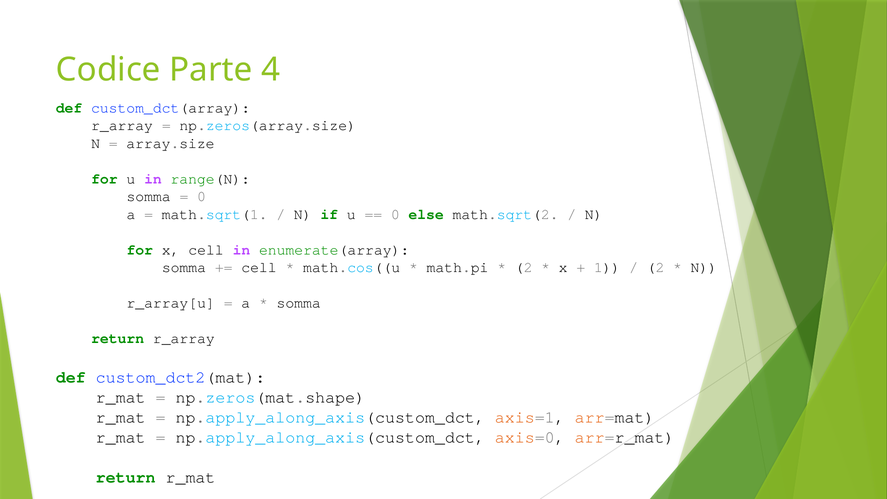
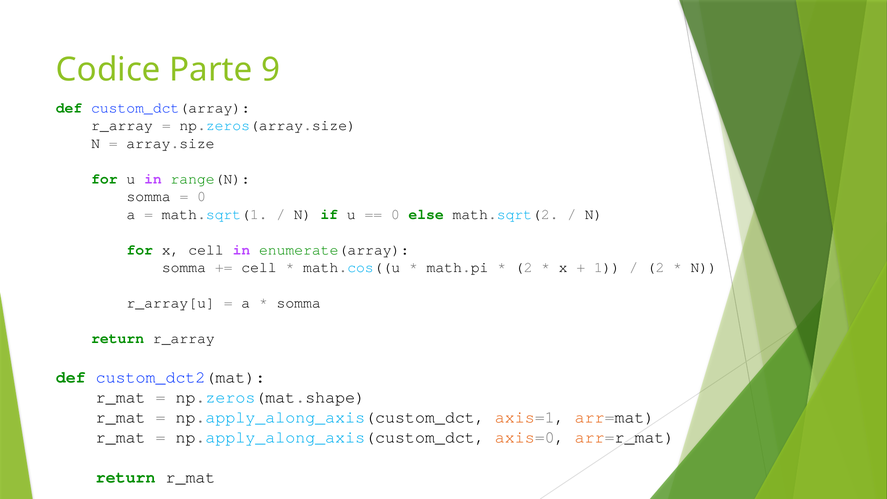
4: 4 -> 9
